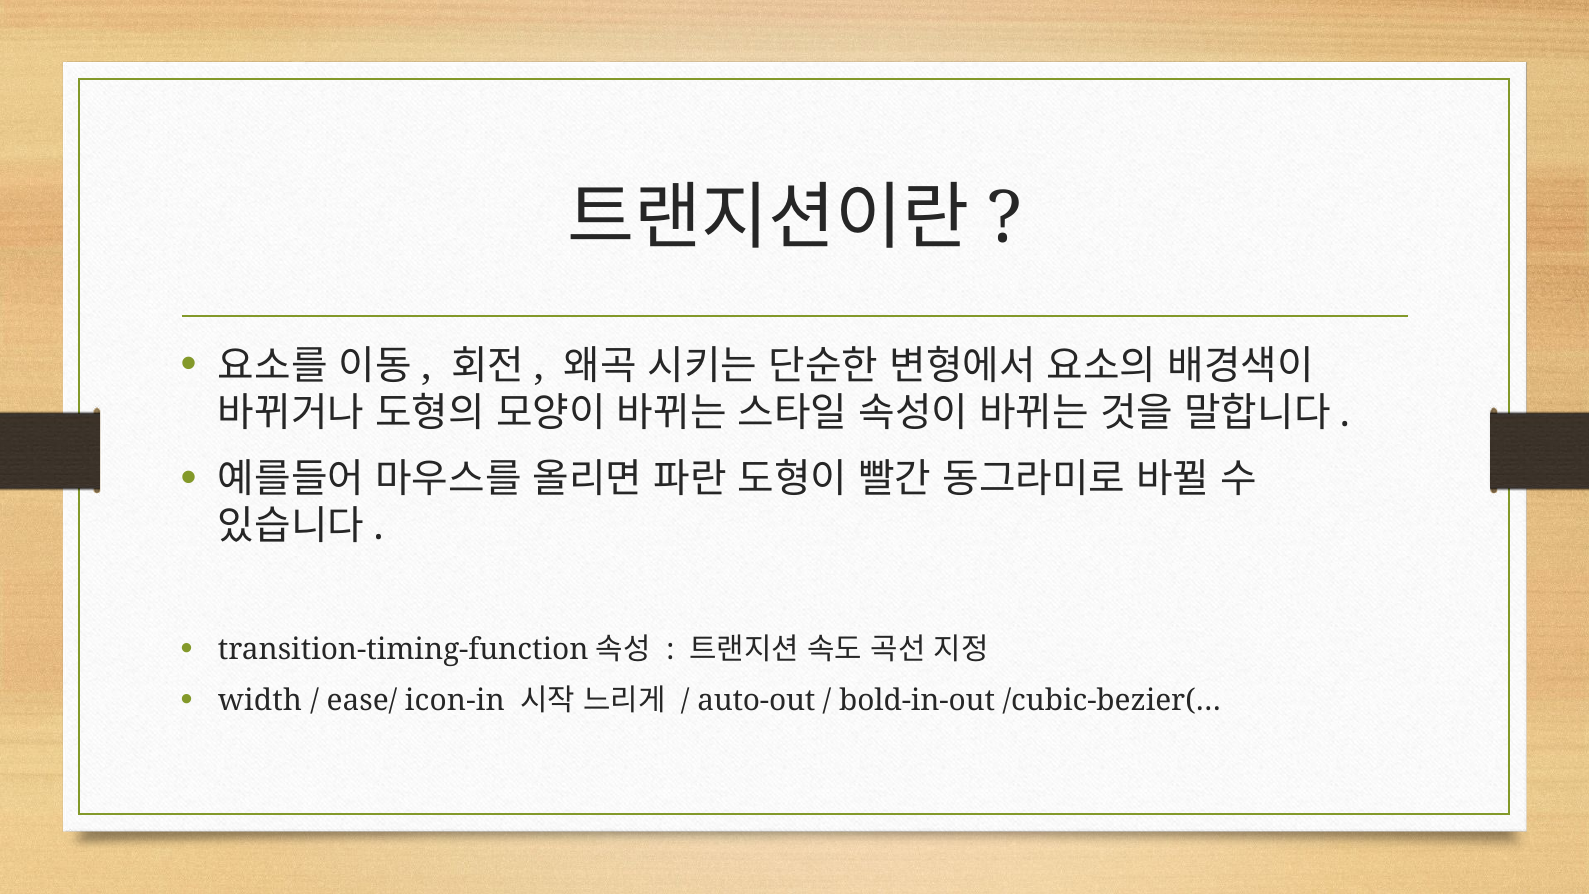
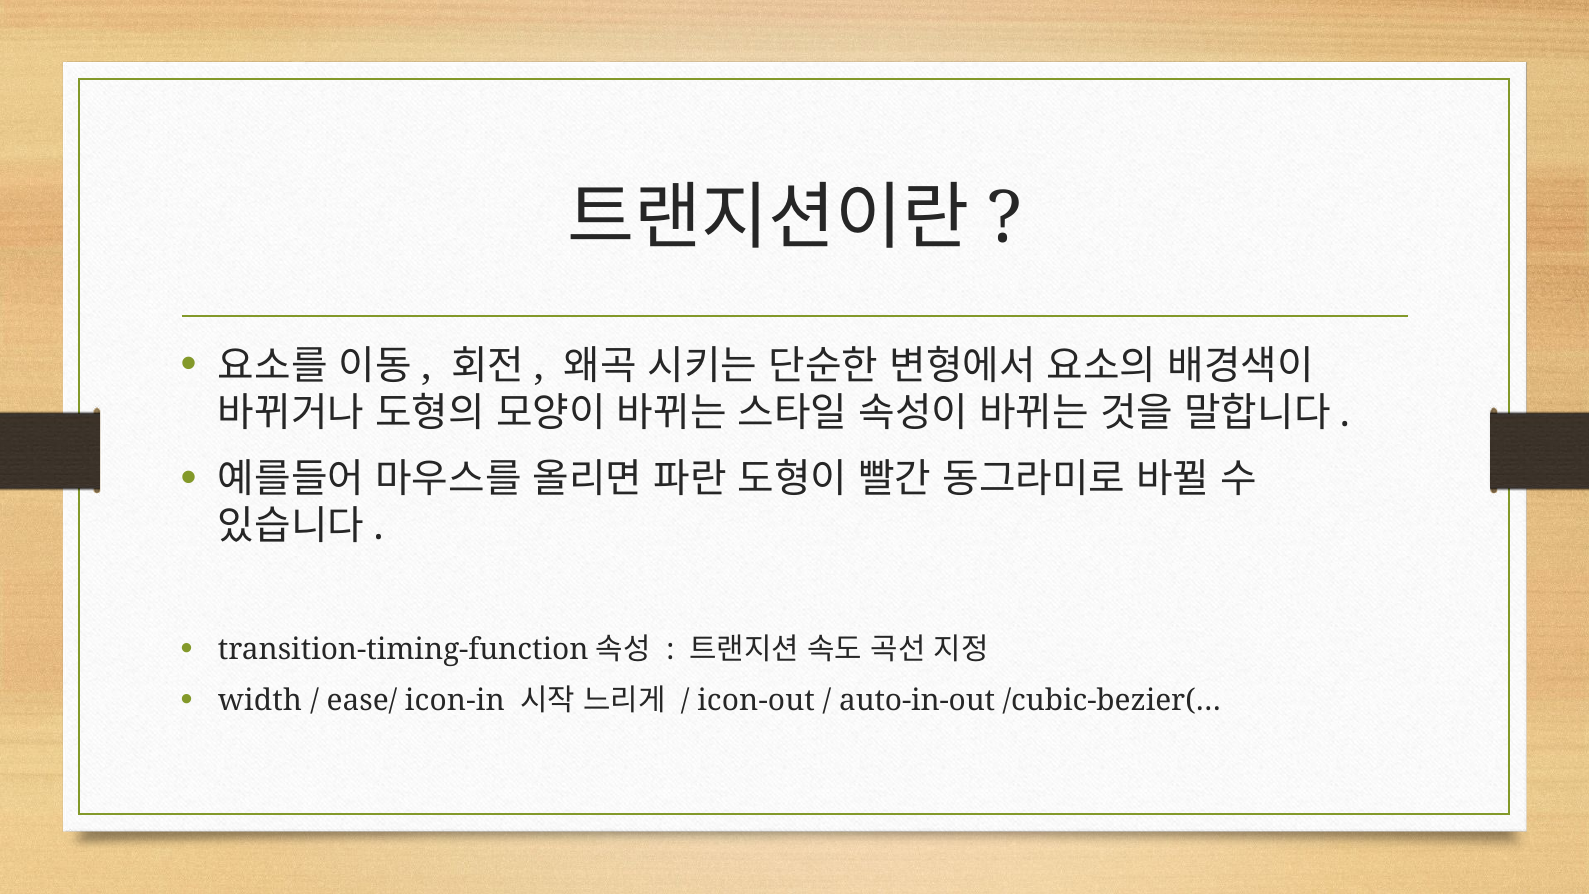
auto-out: auto-out -> icon-out
bold-in-out: bold-in-out -> auto-in-out
